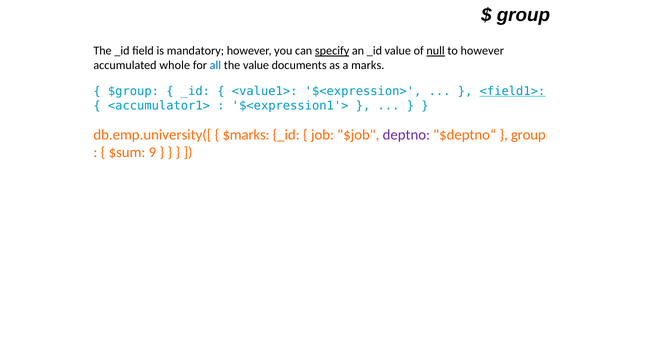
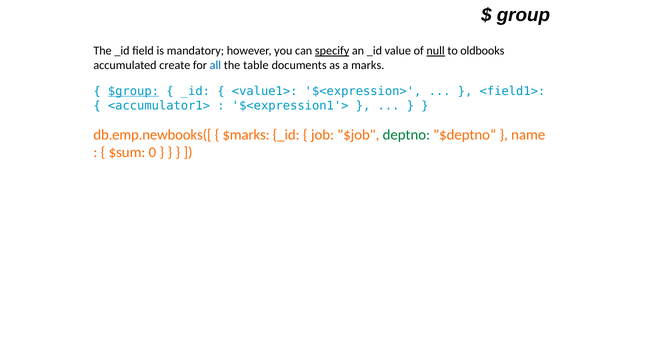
to however: however -> oldbooks
whole: whole -> create
the value: value -> table
$group underline: none -> present
<field1> underline: present -> none
db.emp.university([: db.emp.university([ -> db.emp.newbooks([
deptno colour: purple -> green
group at (528, 135): group -> name
9: 9 -> 0
